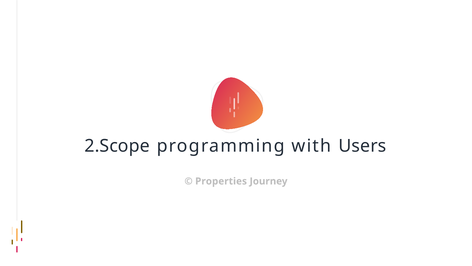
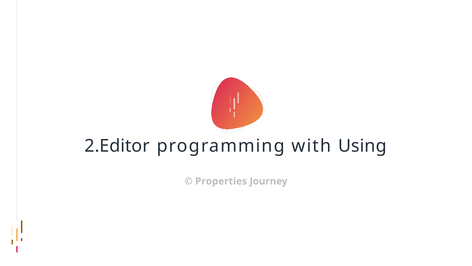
2.Scope: 2.Scope -> 2.Editor
Users: Users -> Using
